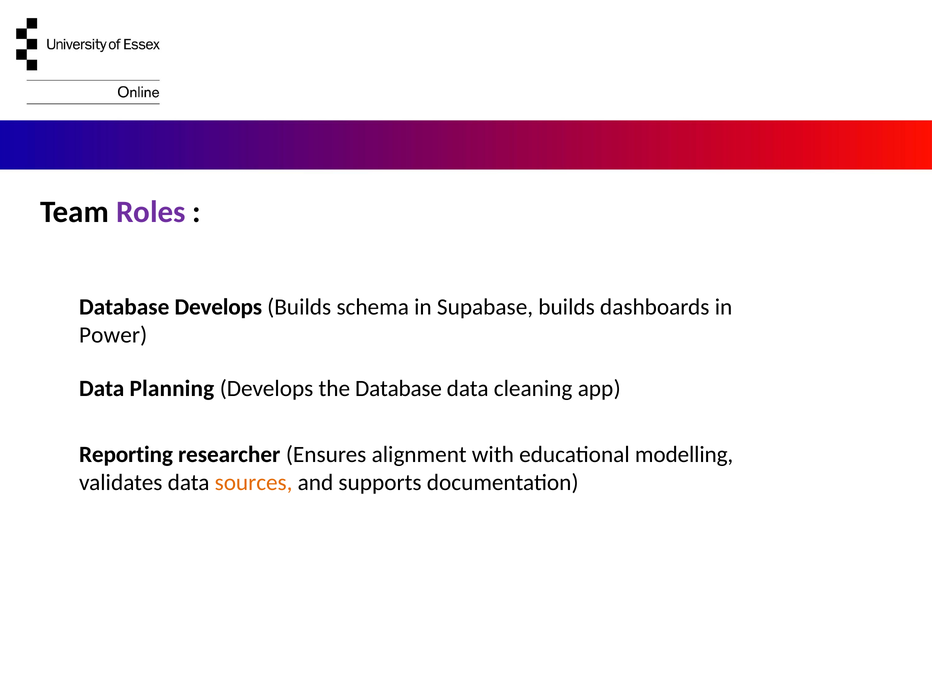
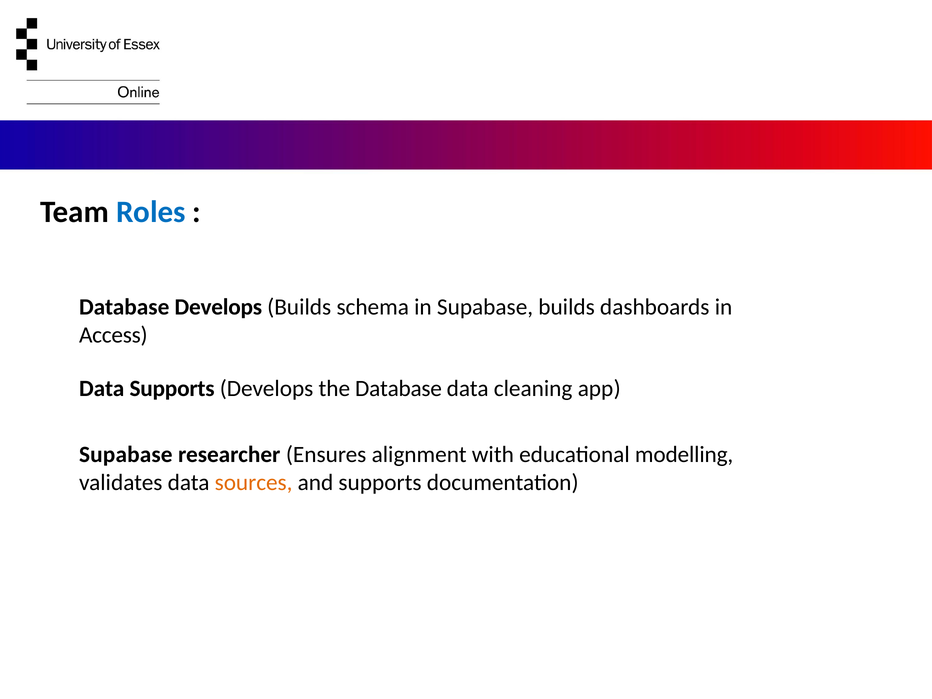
Roles colour: purple -> blue
Power: Power -> Access
Data Planning: Planning -> Supports
Reporting at (126, 454): Reporting -> Supabase
